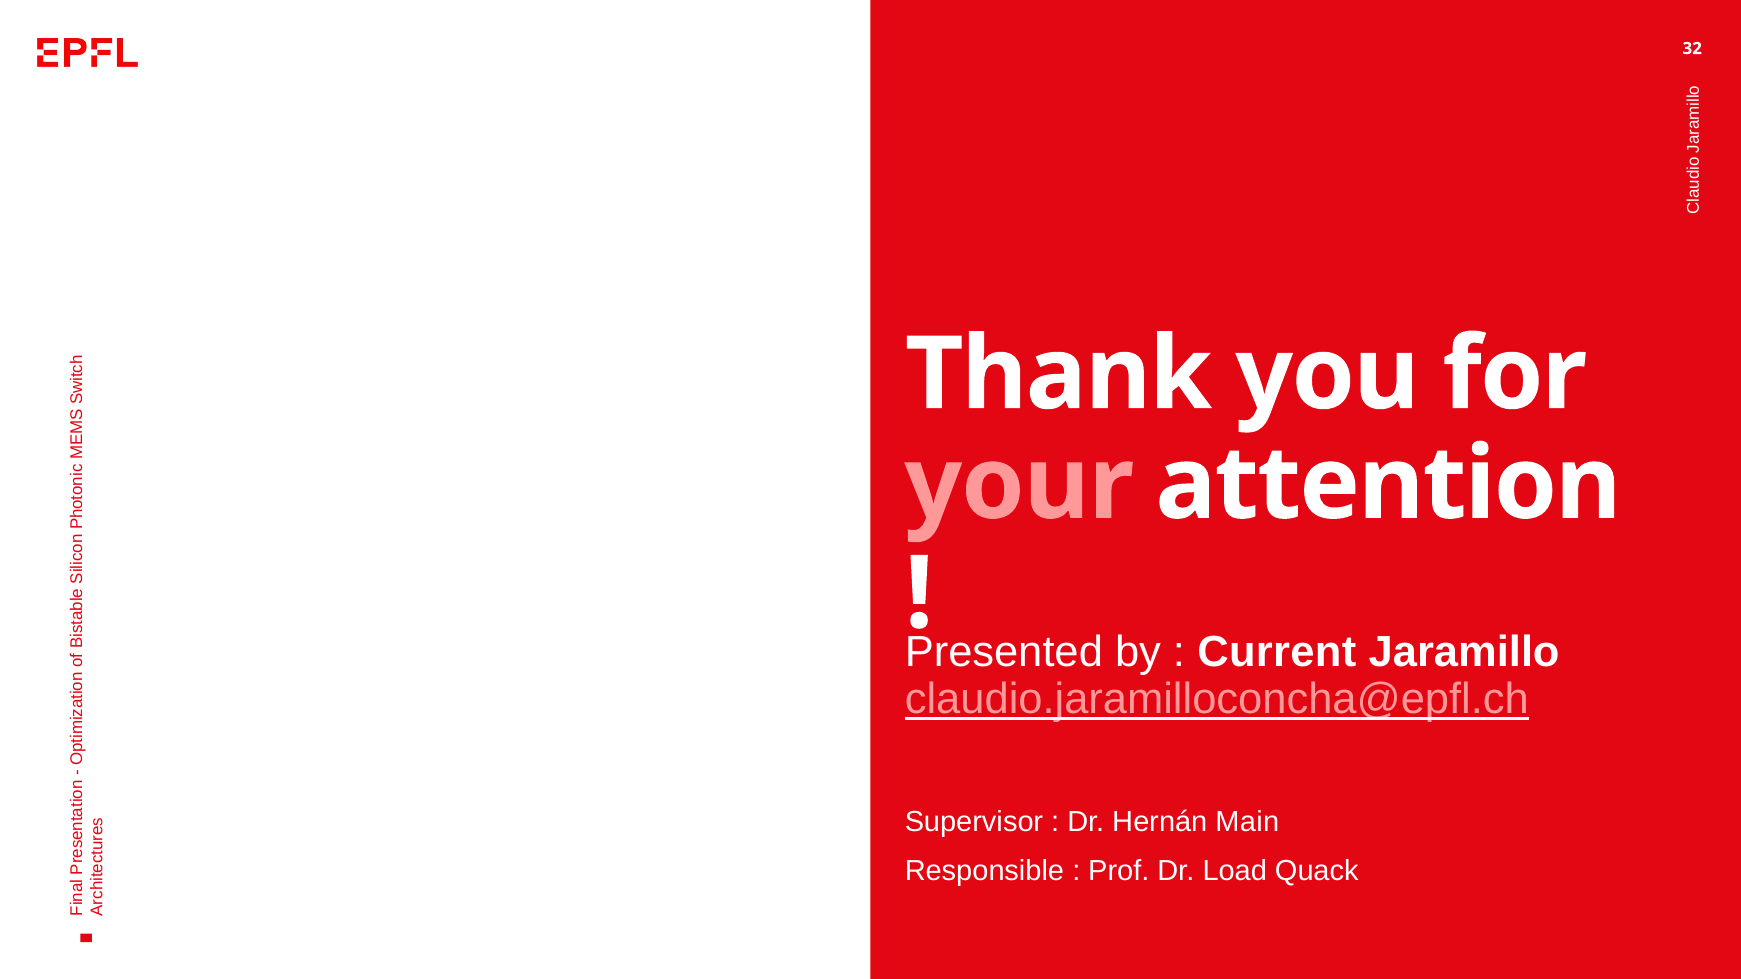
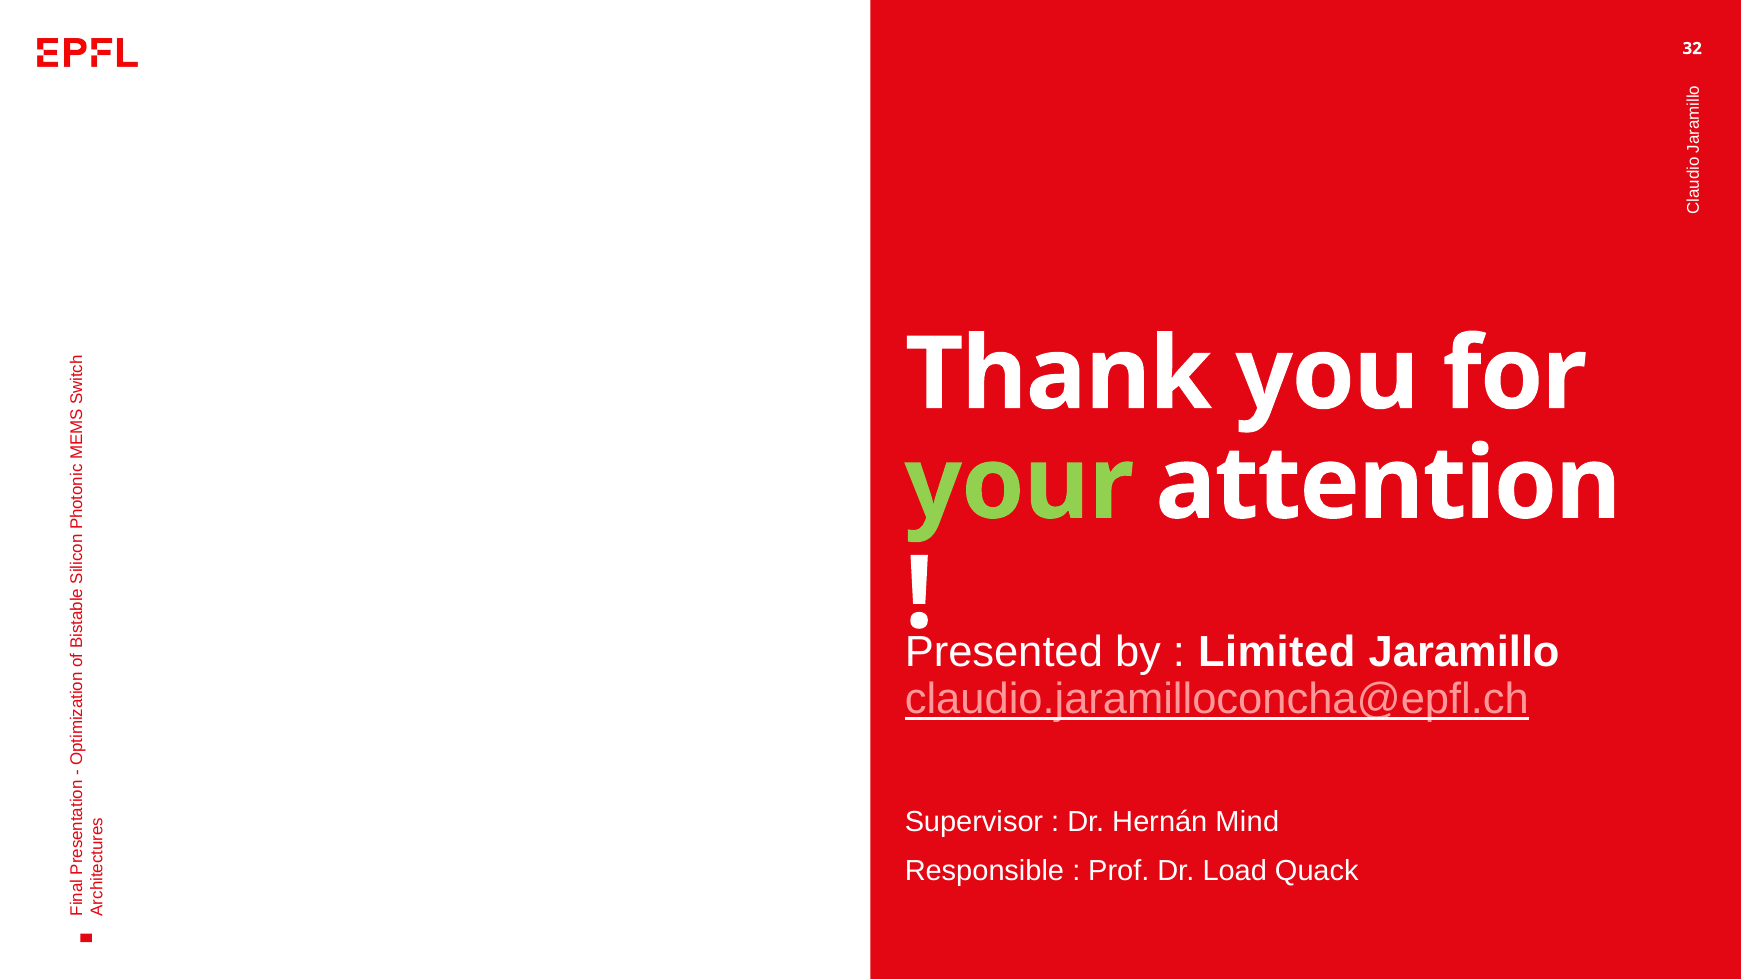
your colour: pink -> light green
Current: Current -> Limited
Main: Main -> Mind
